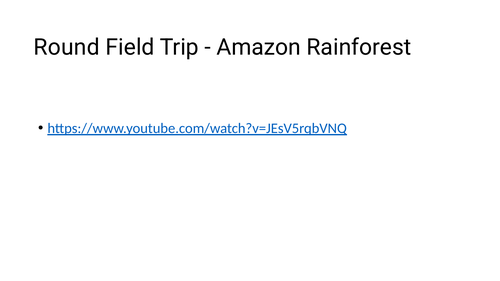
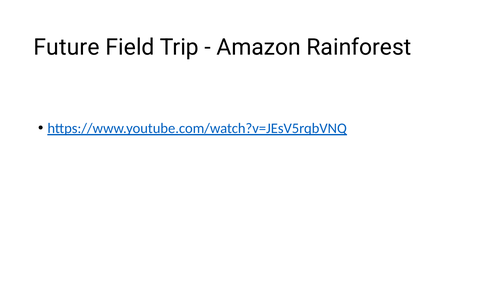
Round: Round -> Future
